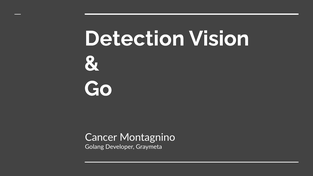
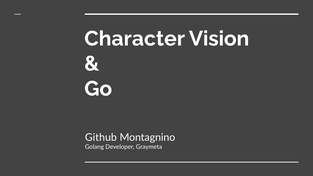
Detection: Detection -> Character
Cancer: Cancer -> Github
